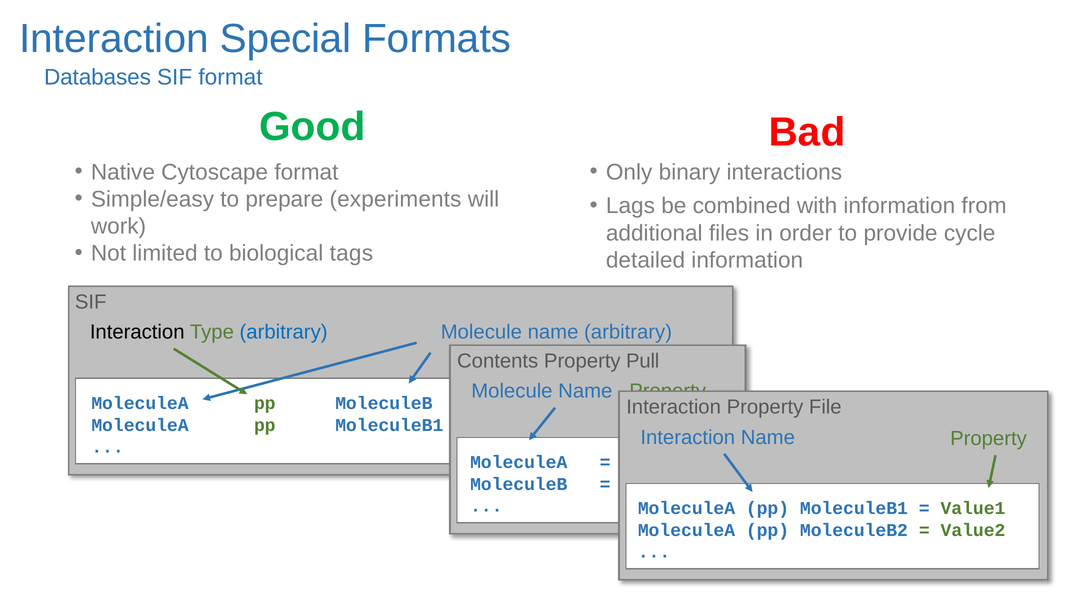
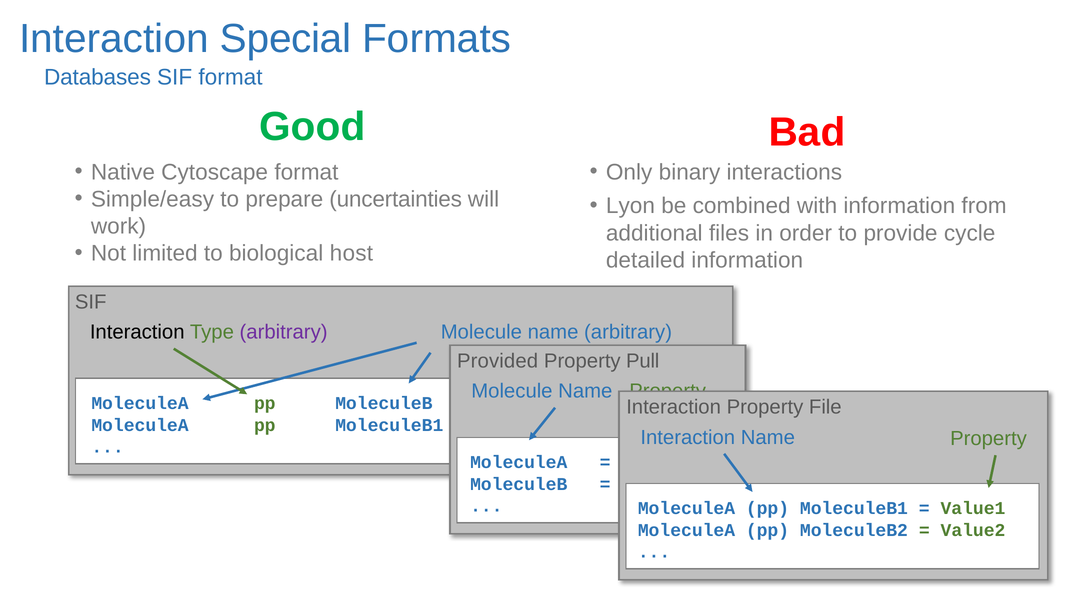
experiments: experiments -> uncertainties
Lags: Lags -> Lyon
tags: tags -> host
arbitrary at (284, 332) colour: blue -> purple
Contents: Contents -> Provided
